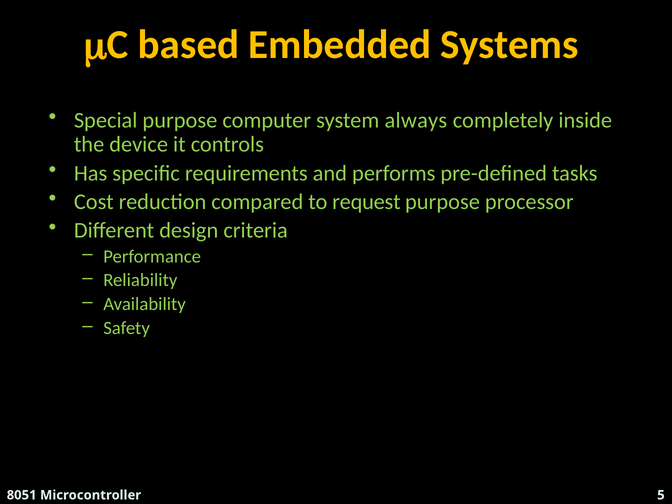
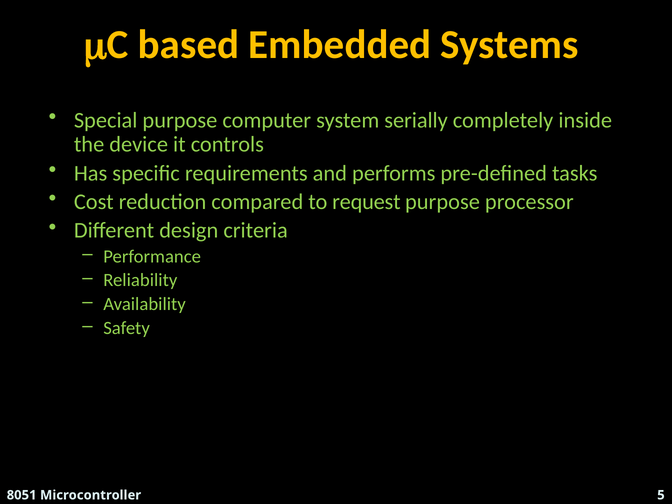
always: always -> serially
